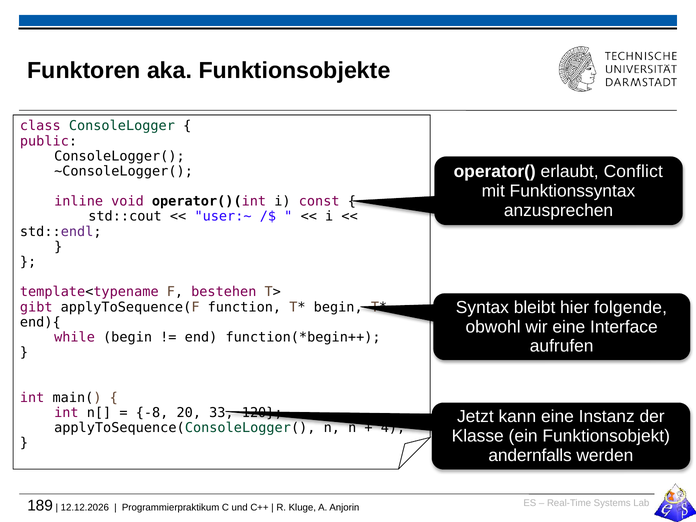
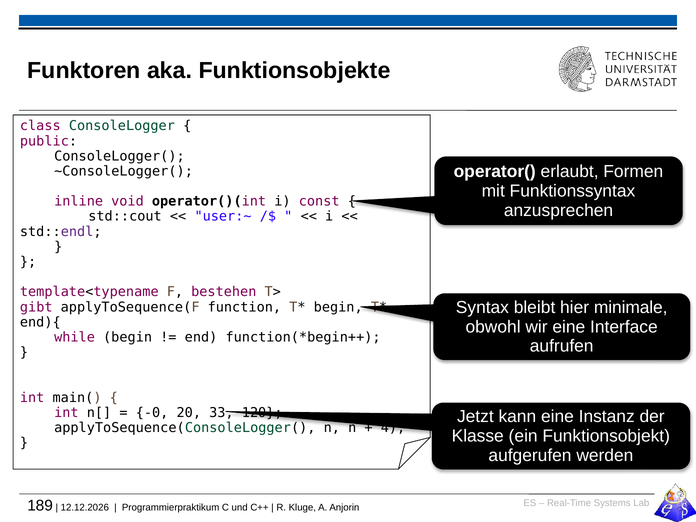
Conflict: Conflict -> Formen
folgende: folgende -> minimale
-8: -8 -> -0
andernfalls: andernfalls -> aufgerufen
